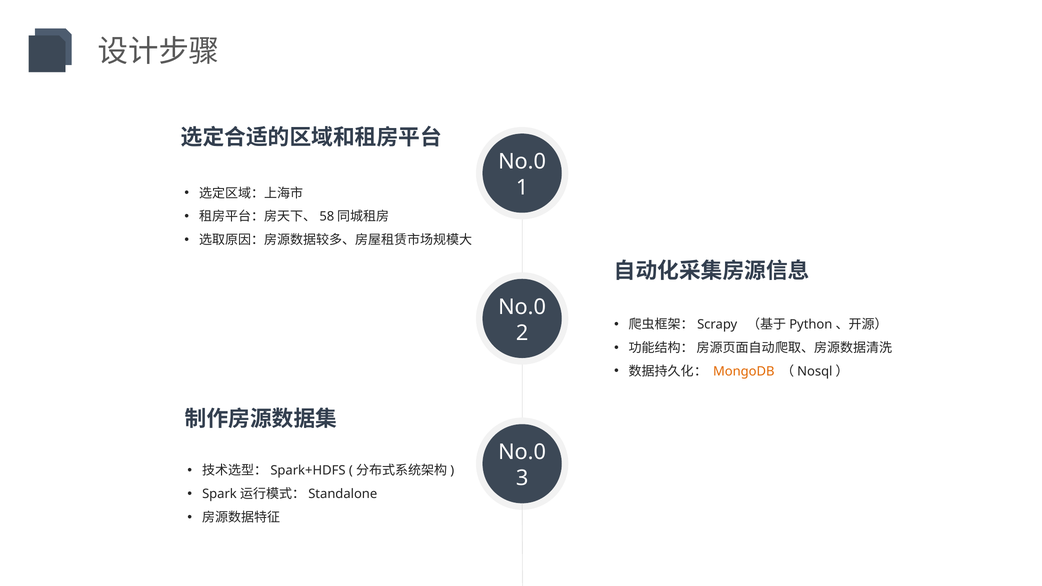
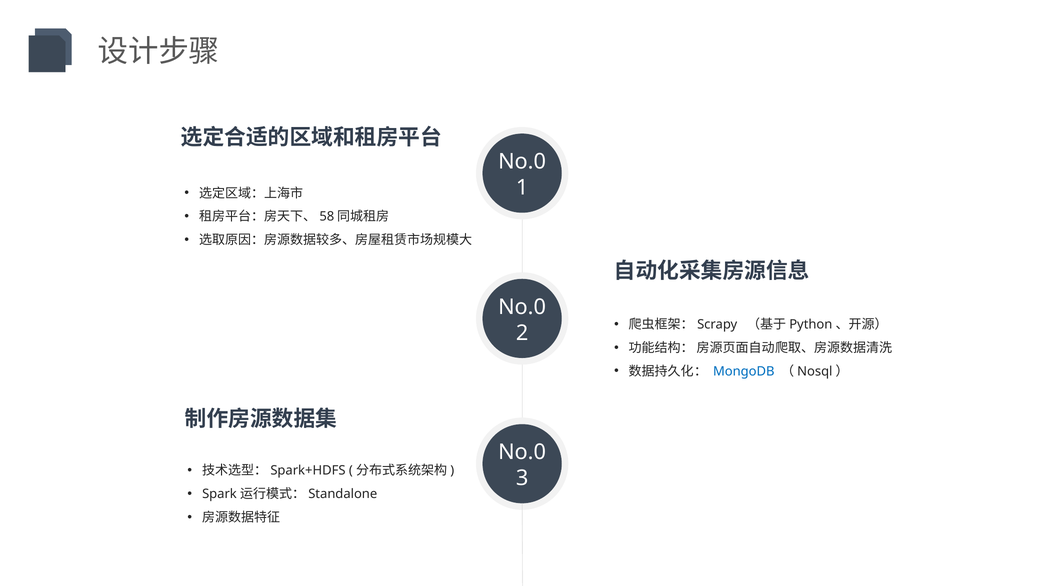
MongoDB colour: orange -> blue
